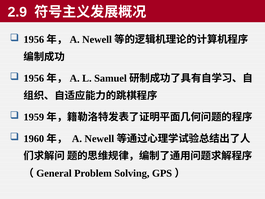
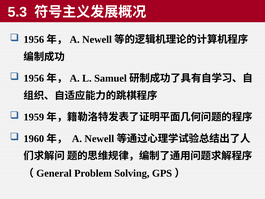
2.9: 2.9 -> 5.3
